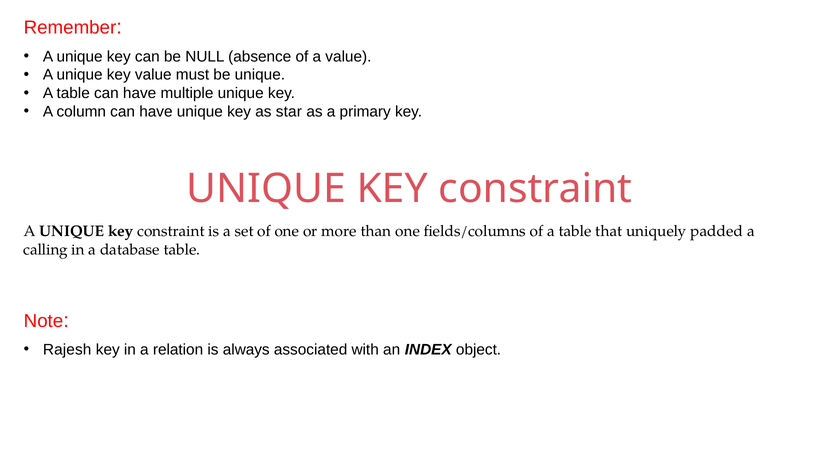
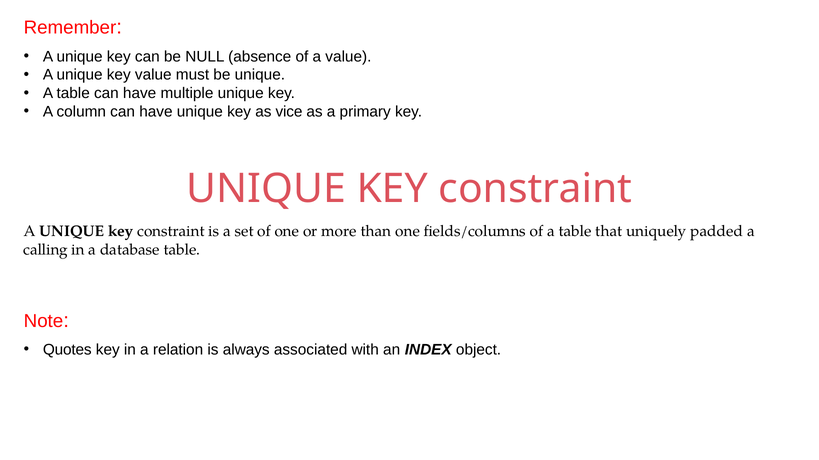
star: star -> vice
Rajesh: Rajesh -> Quotes
